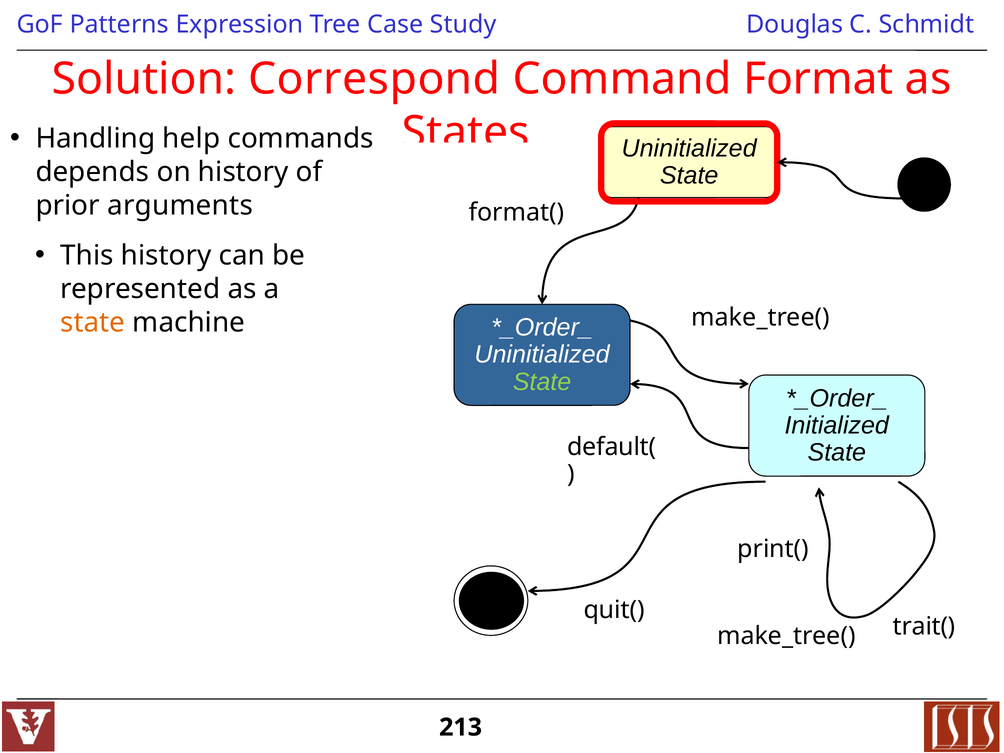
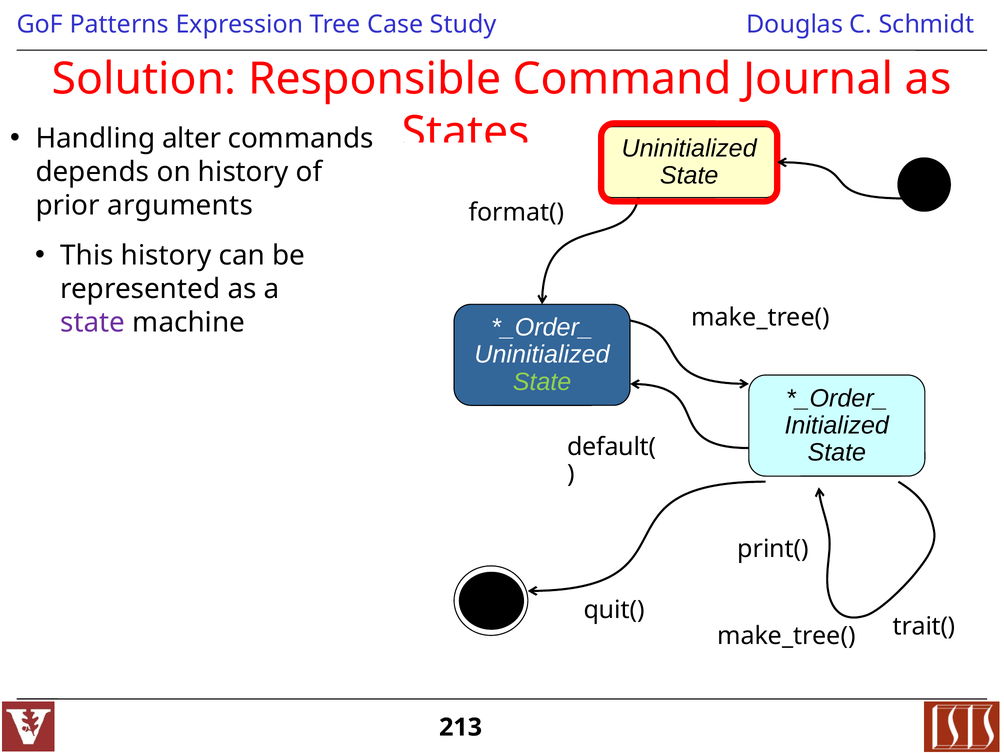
Correspond: Correspond -> Responsible
Format: Format -> Journal
help: help -> alter
state at (93, 323) colour: orange -> purple
